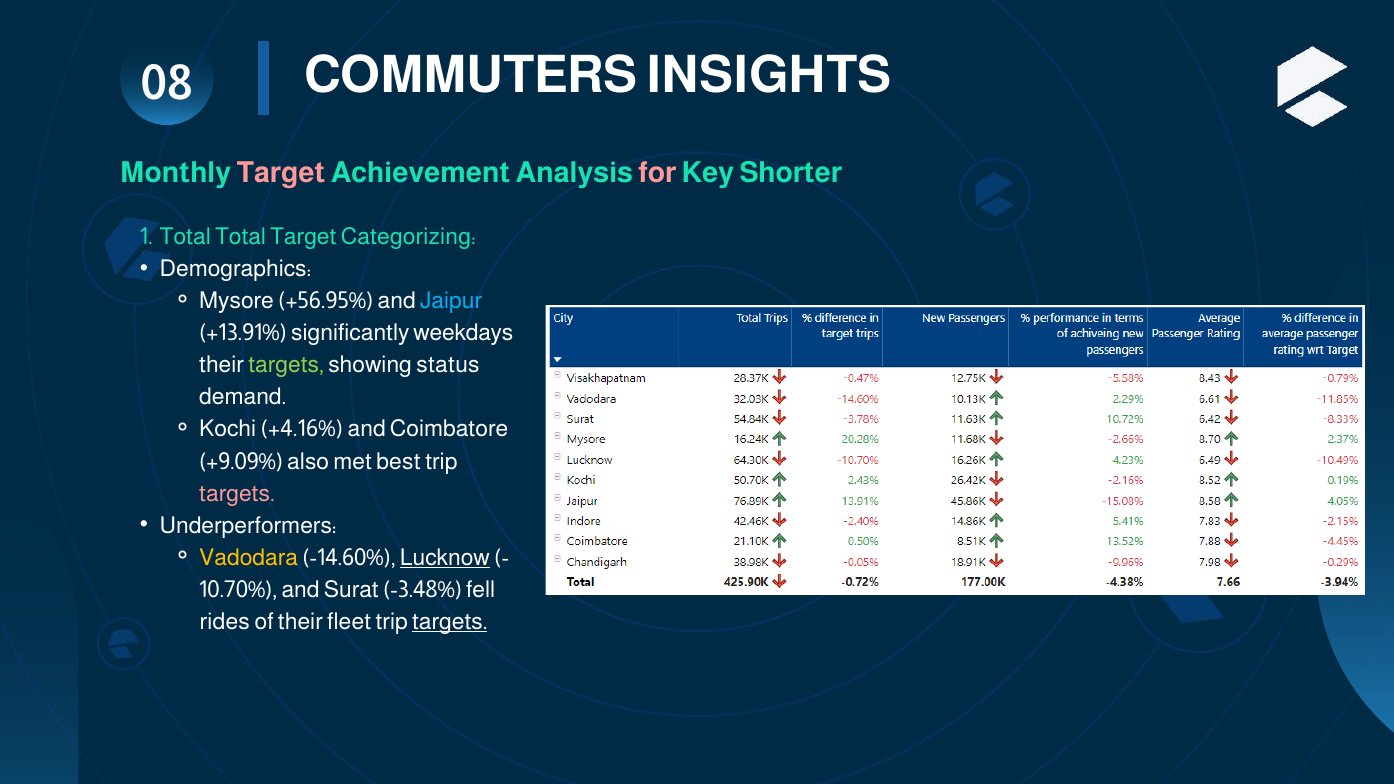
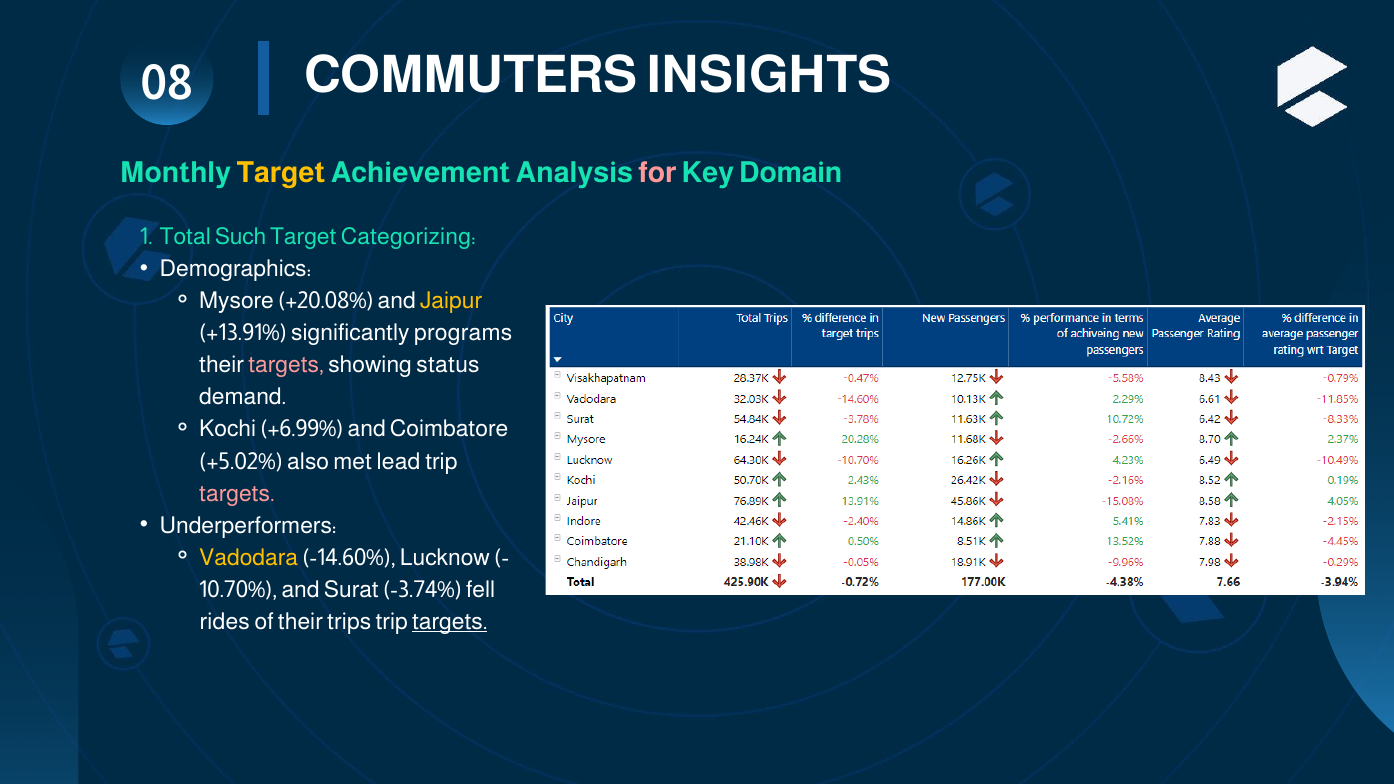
Target at (281, 173) colour: pink -> yellow
Shorter: Shorter -> Domain
Total Total: Total -> Such
+56.95%: +56.95% -> +20.08%
Jaipur colour: light blue -> yellow
weekdays: weekdays -> programs
targets at (286, 365) colour: light green -> pink
+4.16%: +4.16% -> +6.99%
+9.09%: +9.09% -> +5.02%
best: best -> lead
Lucknow underline: present -> none
-3.48%: -3.48% -> -3.74%
fleet: fleet -> trips
